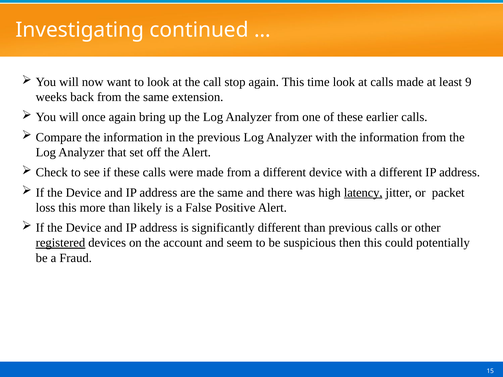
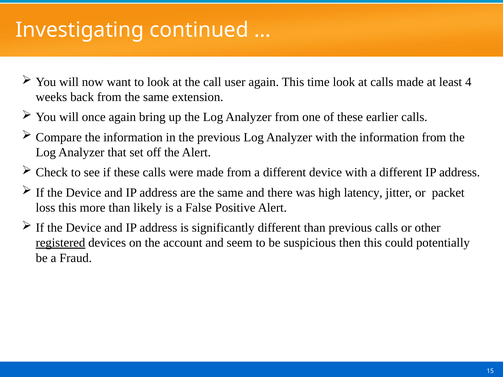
stop: stop -> user
9: 9 -> 4
latency underline: present -> none
